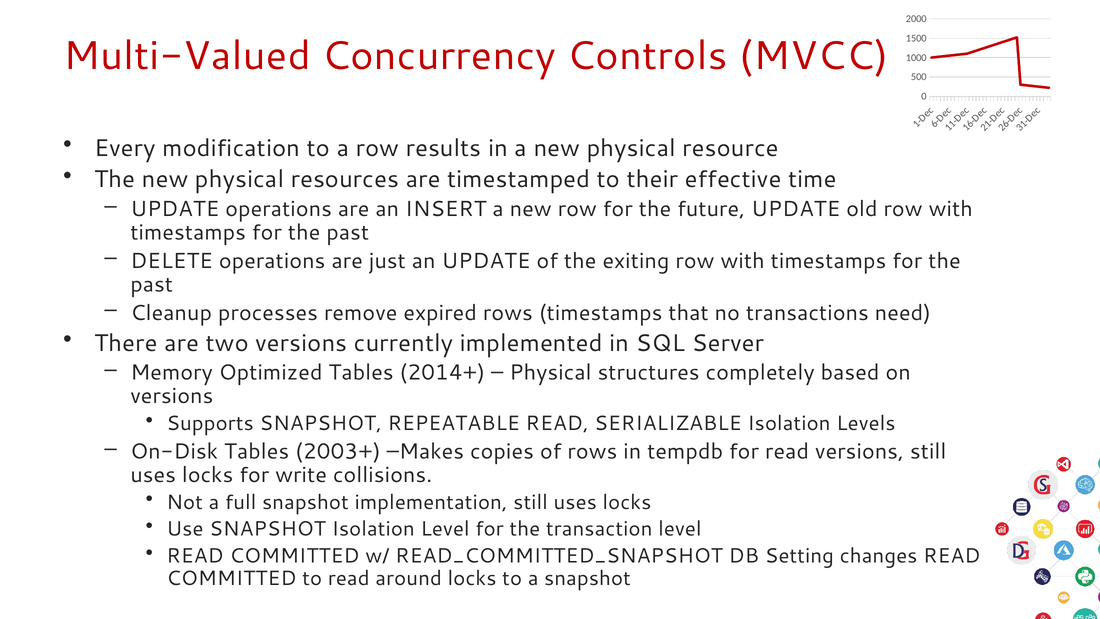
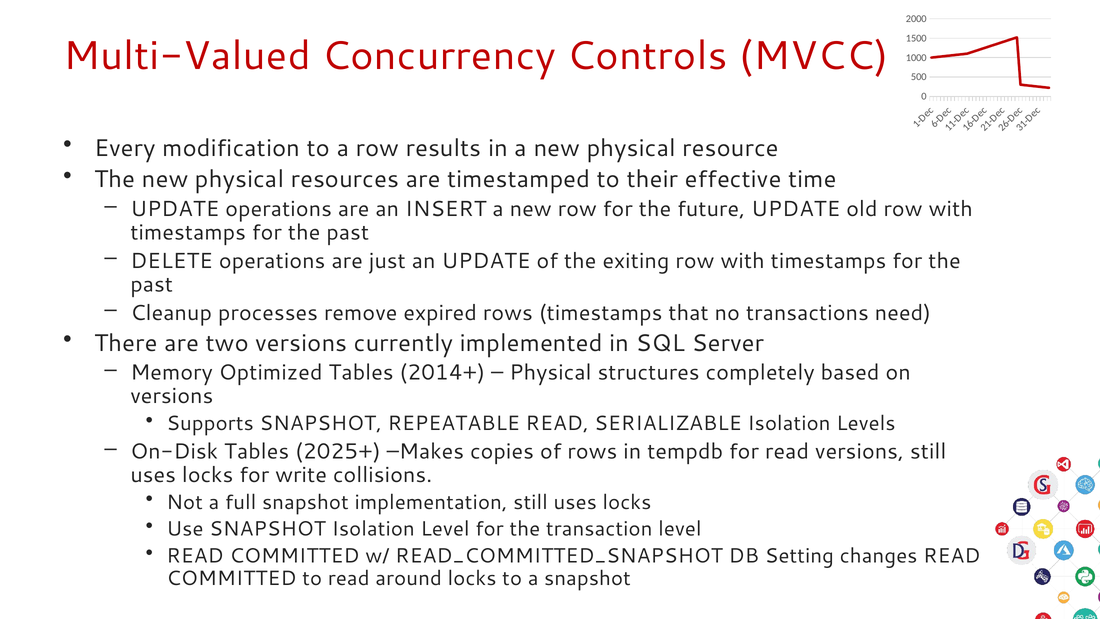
2003+: 2003+ -> 2025+
